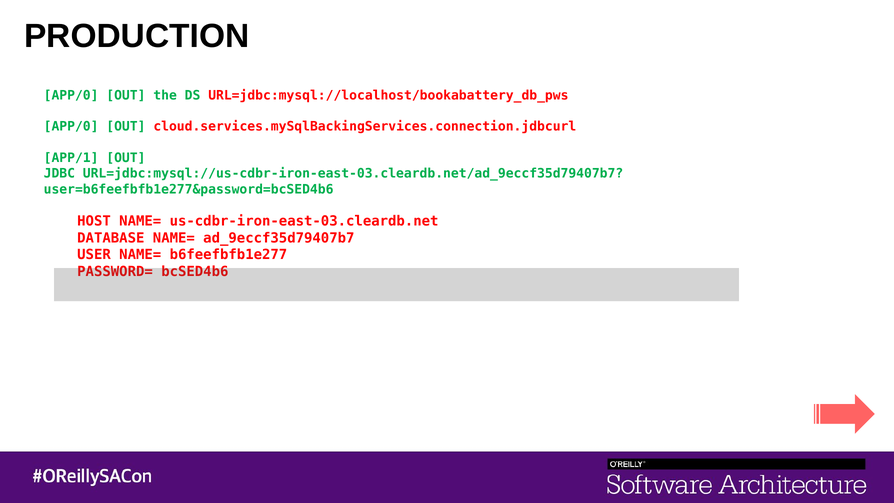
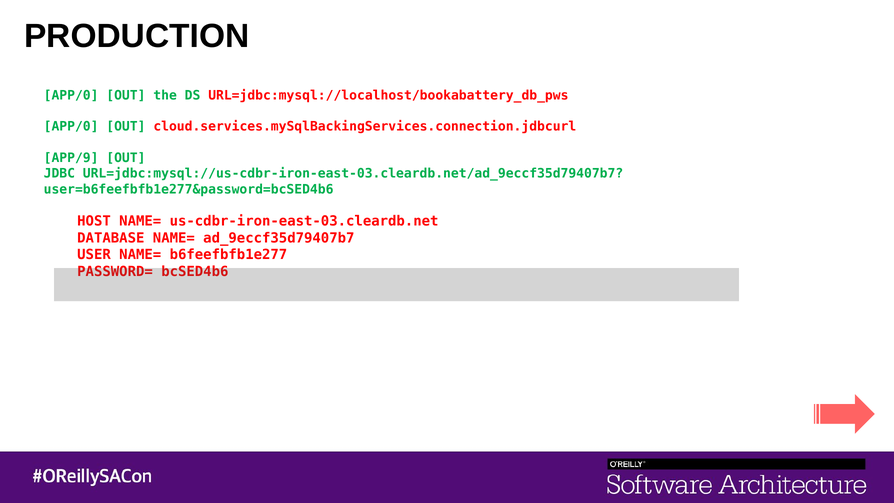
APP/1: APP/1 -> APP/9
